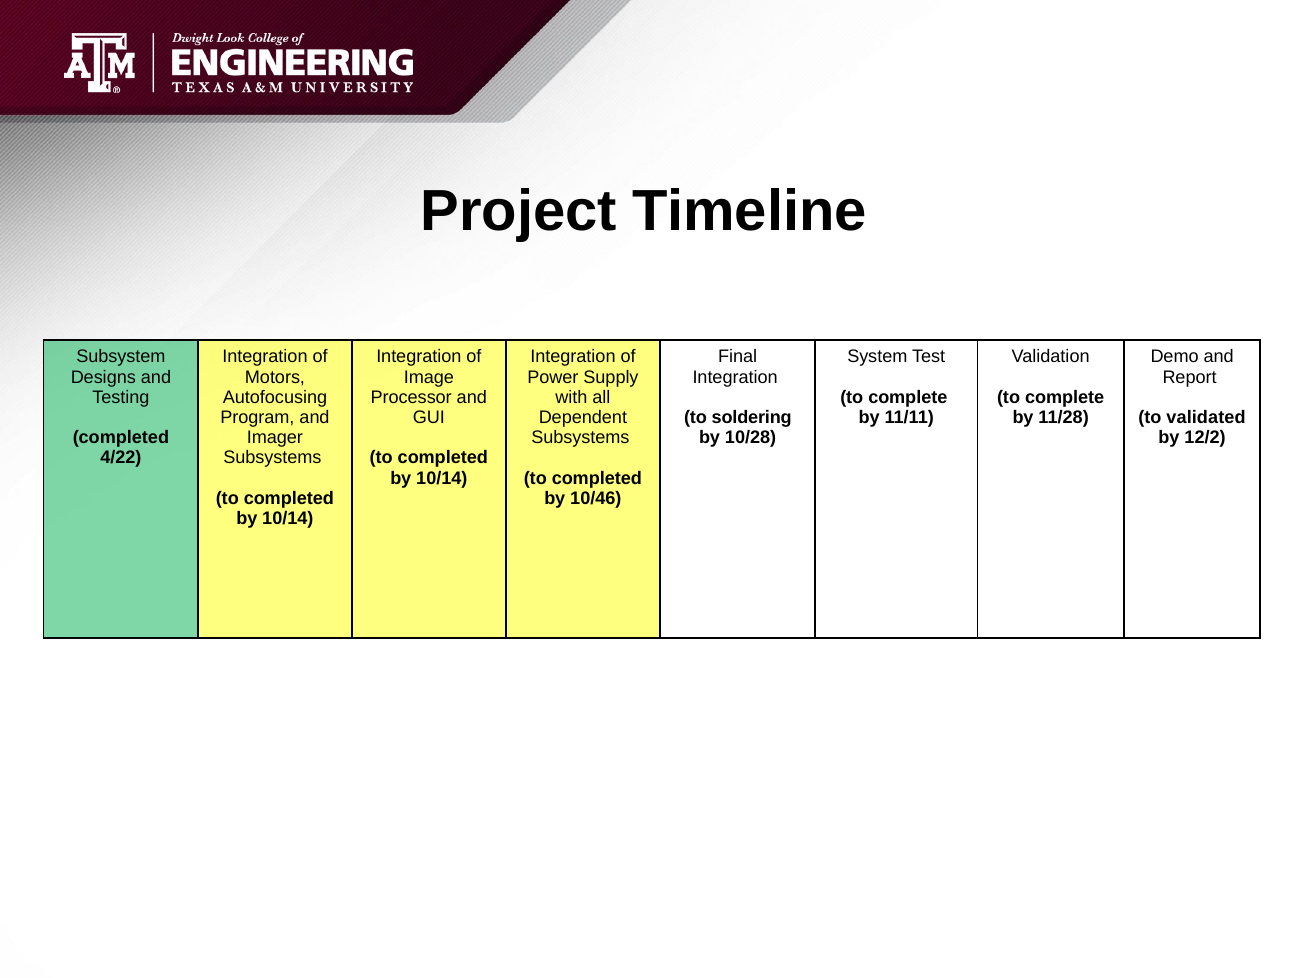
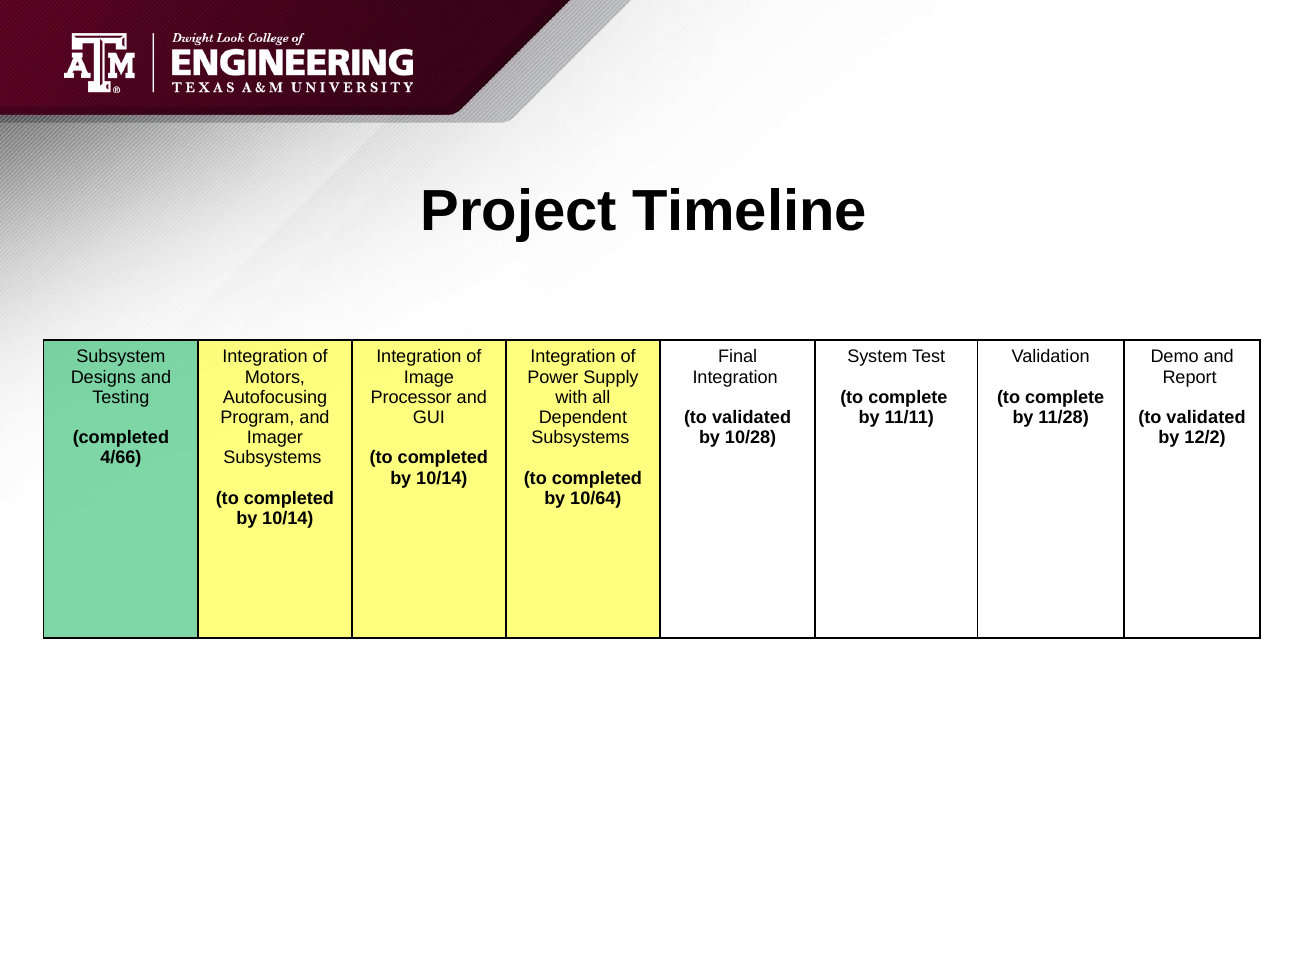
soldering at (752, 418): soldering -> validated
4/22: 4/22 -> 4/66
10/46: 10/46 -> 10/64
